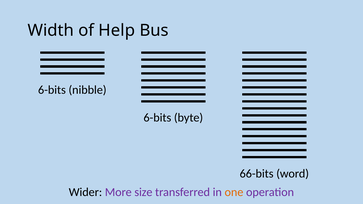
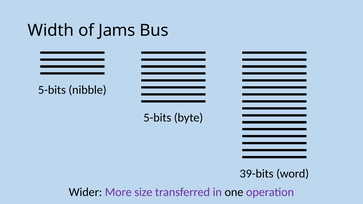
Help: Help -> Jams
6-bits at (52, 90): 6-bits -> 5-bits
6-bits at (157, 118): 6-bits -> 5-bits
66-bits: 66-bits -> 39-bits
one colour: orange -> black
